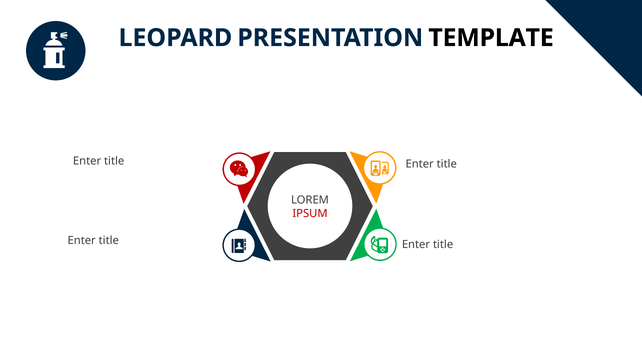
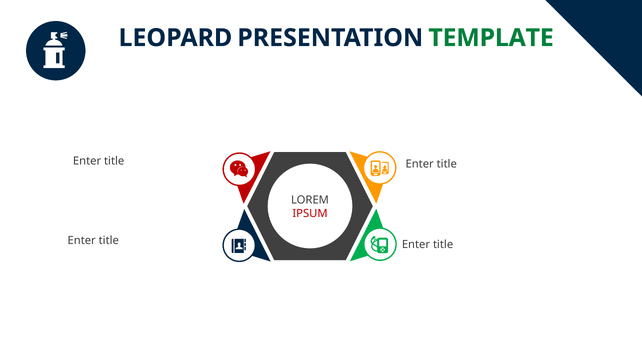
TEMPLATE colour: black -> green
